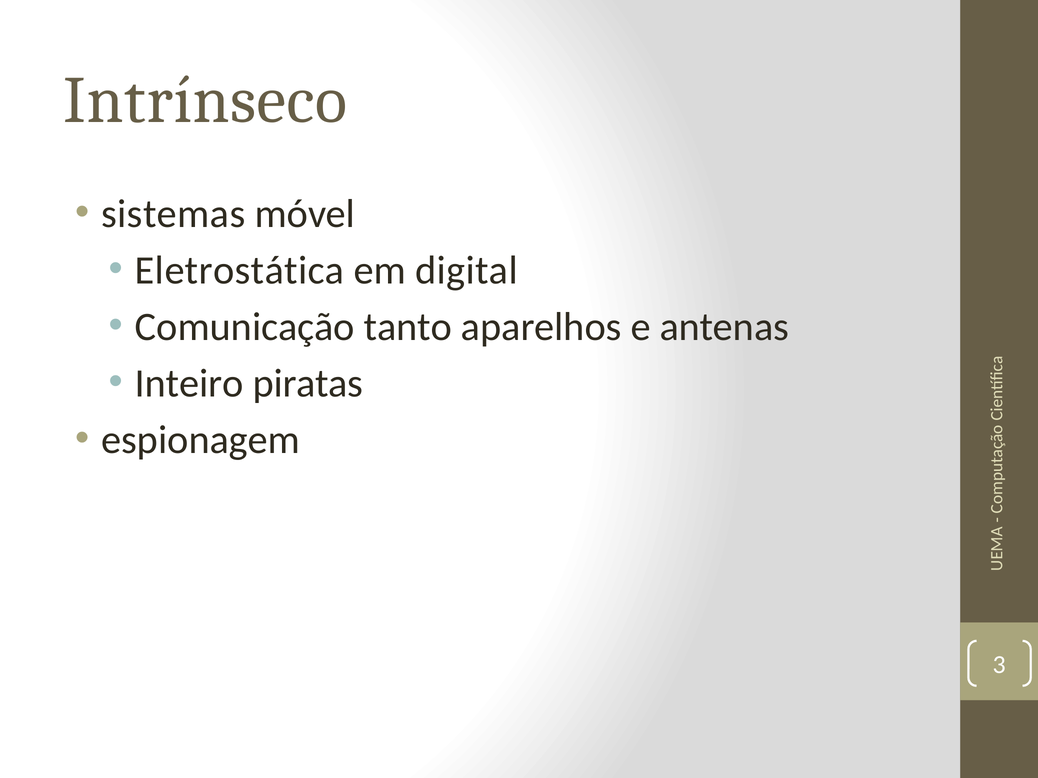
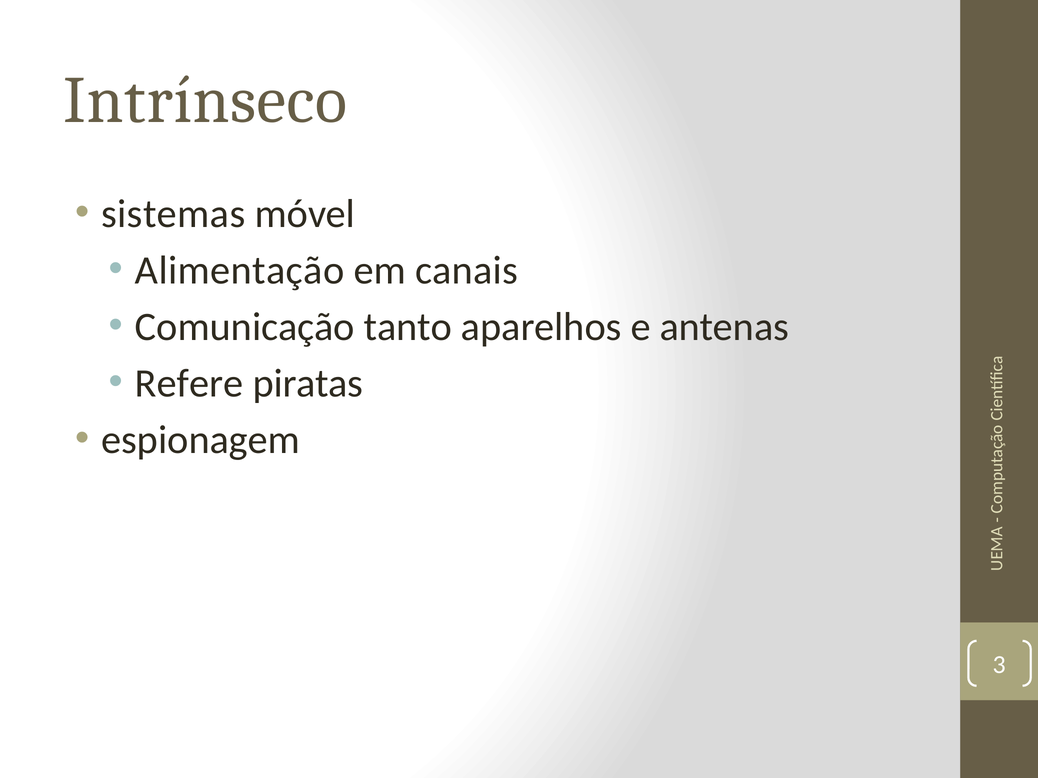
Eletrostática: Eletrostática -> Alimentação
digital: digital -> canais
Inteiro: Inteiro -> Refere
